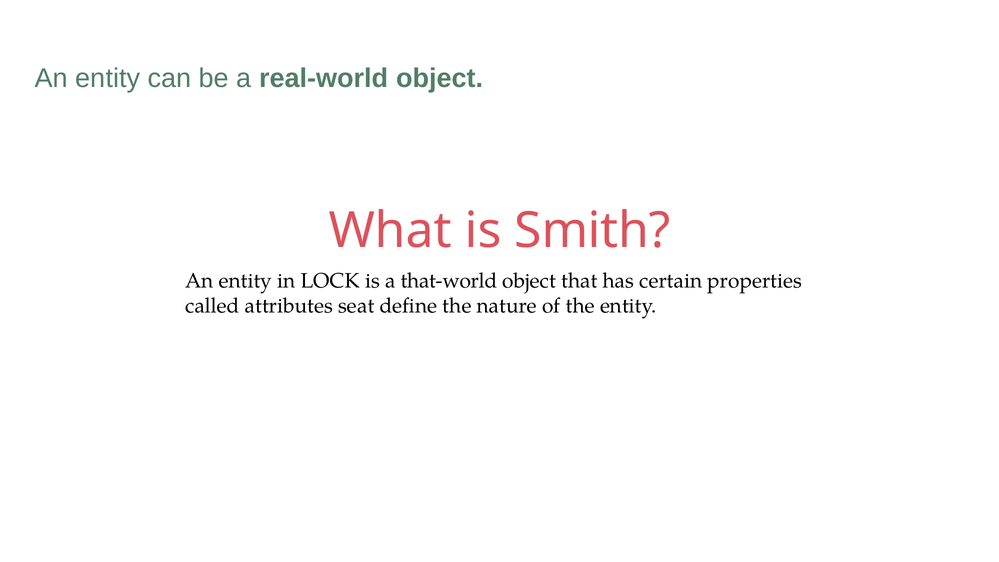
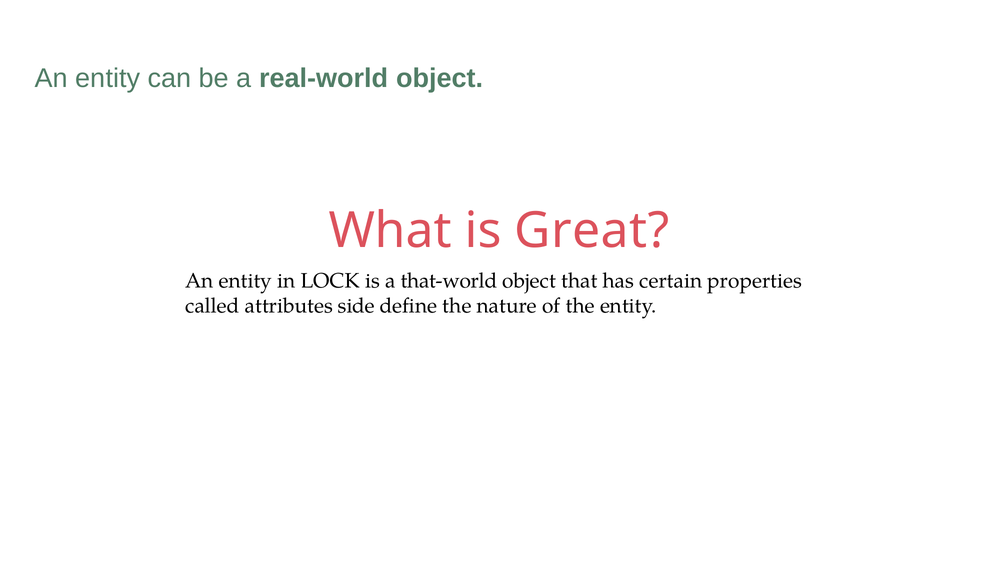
Smith: Smith -> Great
seat: seat -> side
